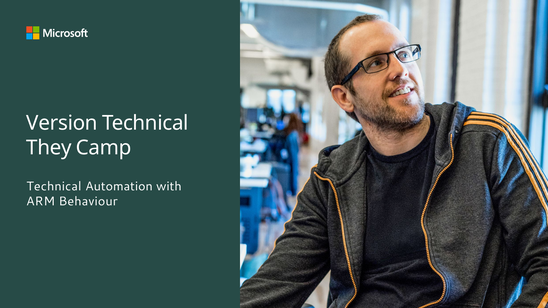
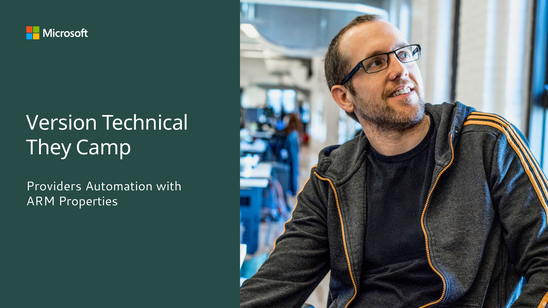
Technical at (54, 187): Technical -> Providers
Behaviour: Behaviour -> Properties
